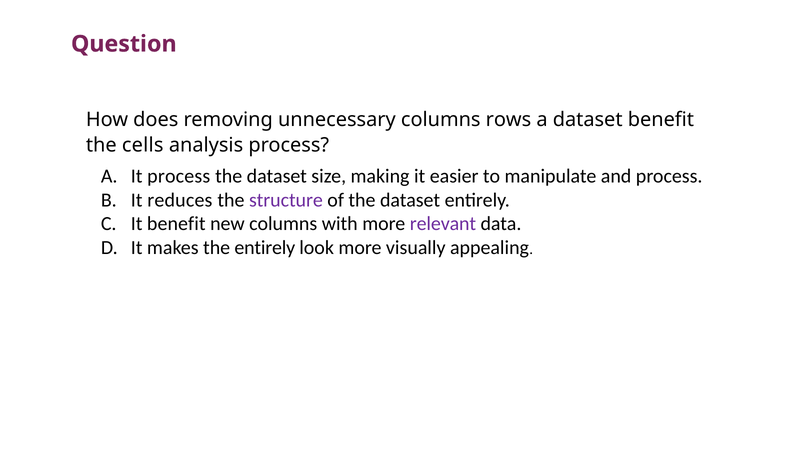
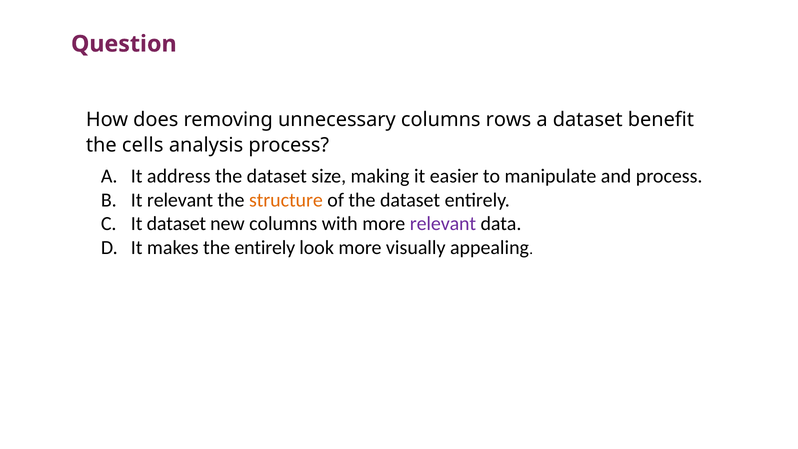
It process: process -> address
It reduces: reduces -> relevant
structure colour: purple -> orange
It benefit: benefit -> dataset
